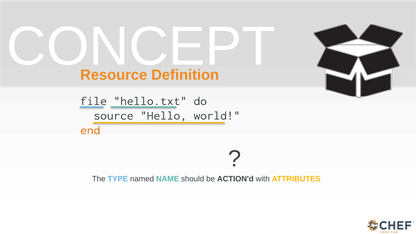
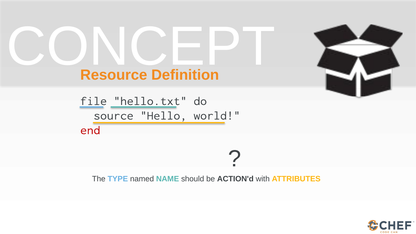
end colour: orange -> red
